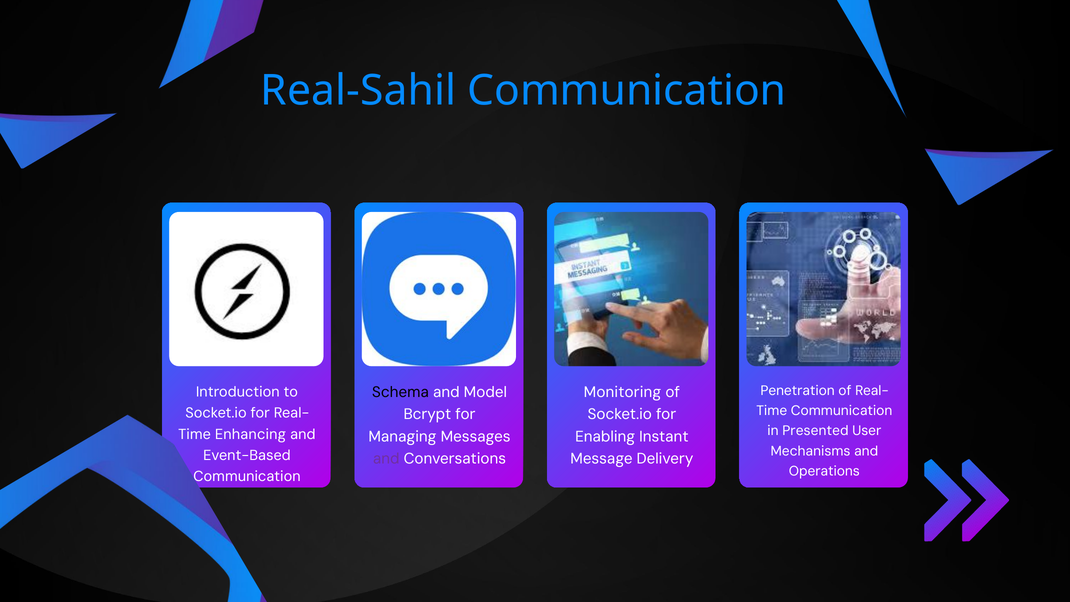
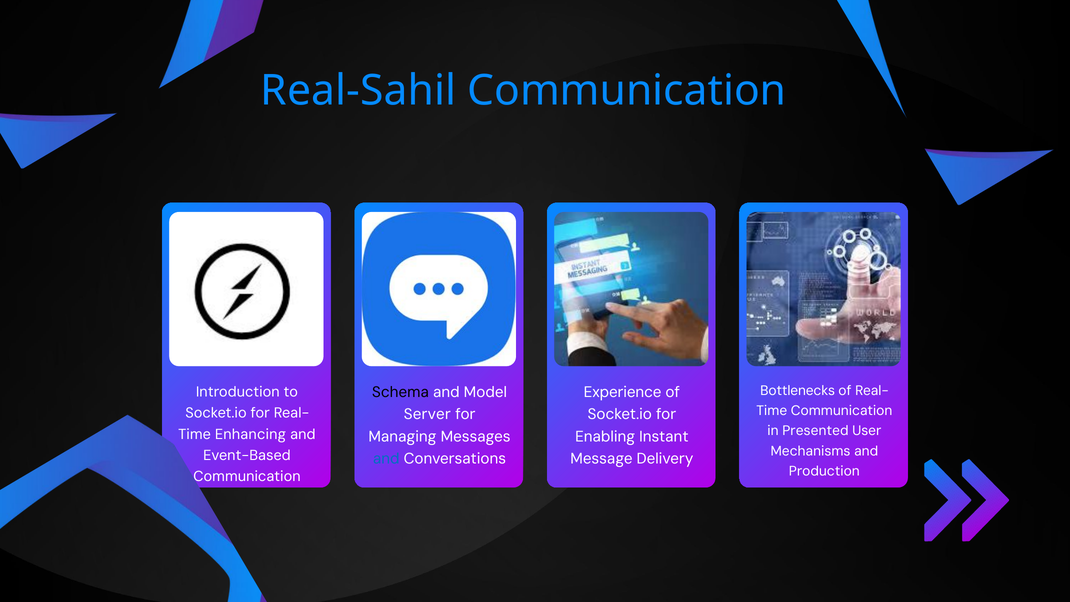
Penetration: Penetration -> Bottlenecks
Monitoring: Monitoring -> Experience
Bcrypt: Bcrypt -> Server
and at (386, 459) colour: purple -> blue
Operations: Operations -> Production
